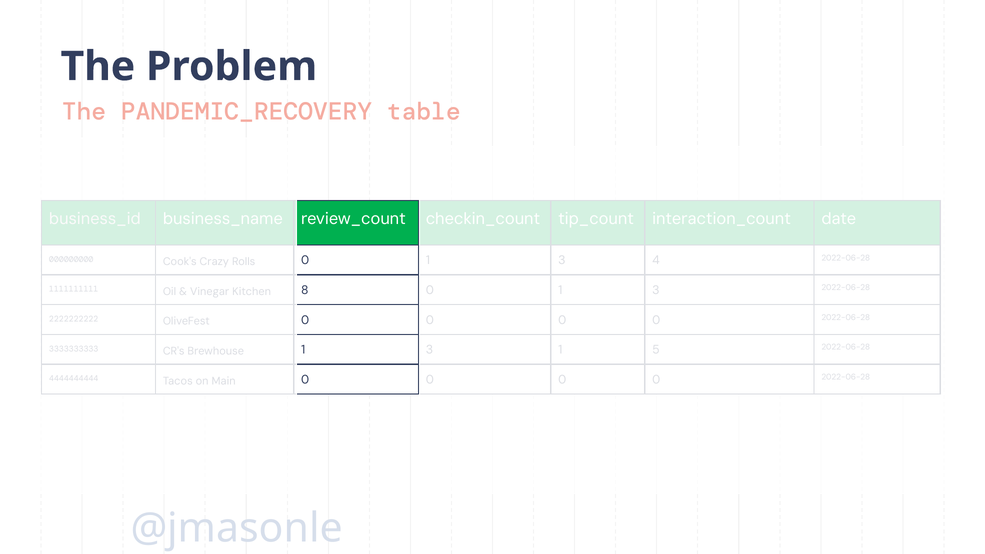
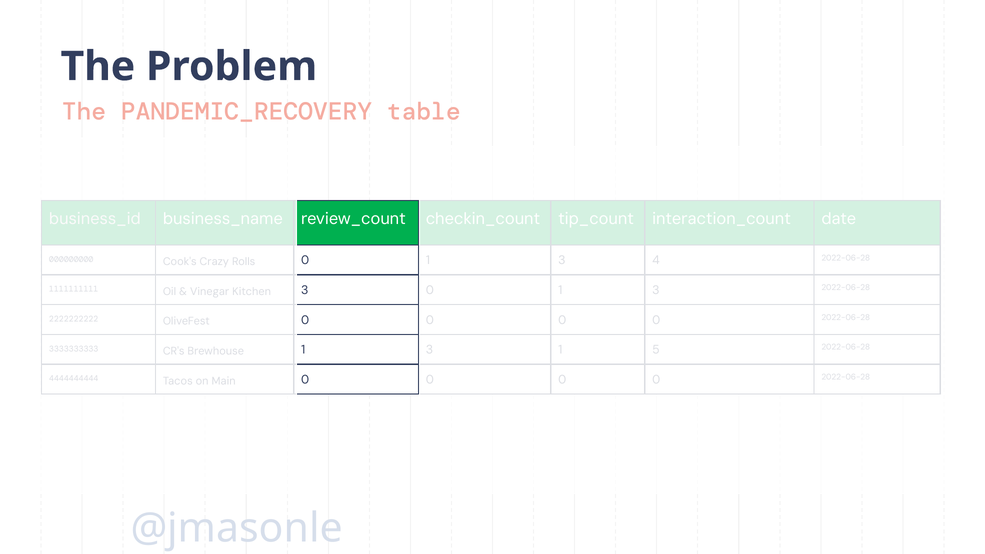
8 at (305, 290): 8 -> 3
